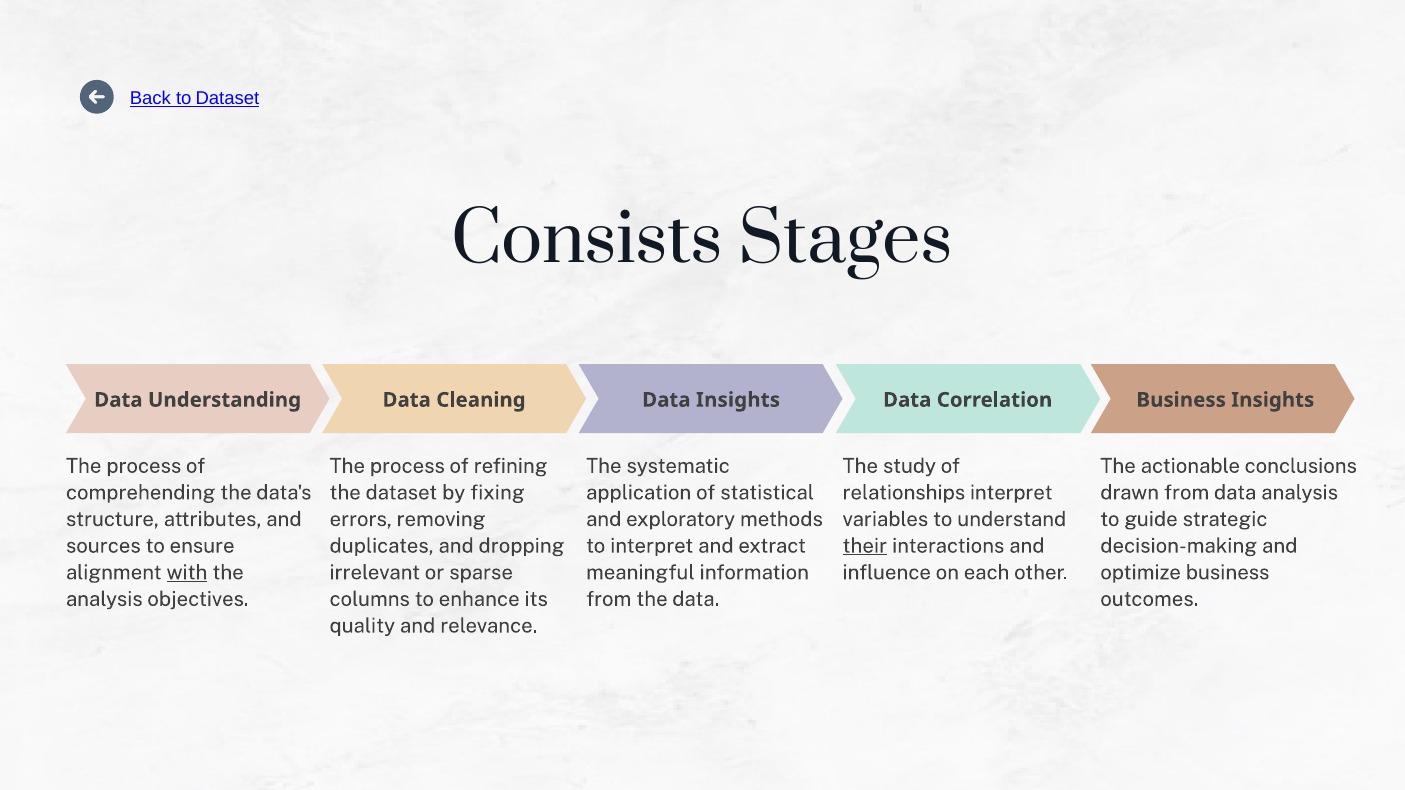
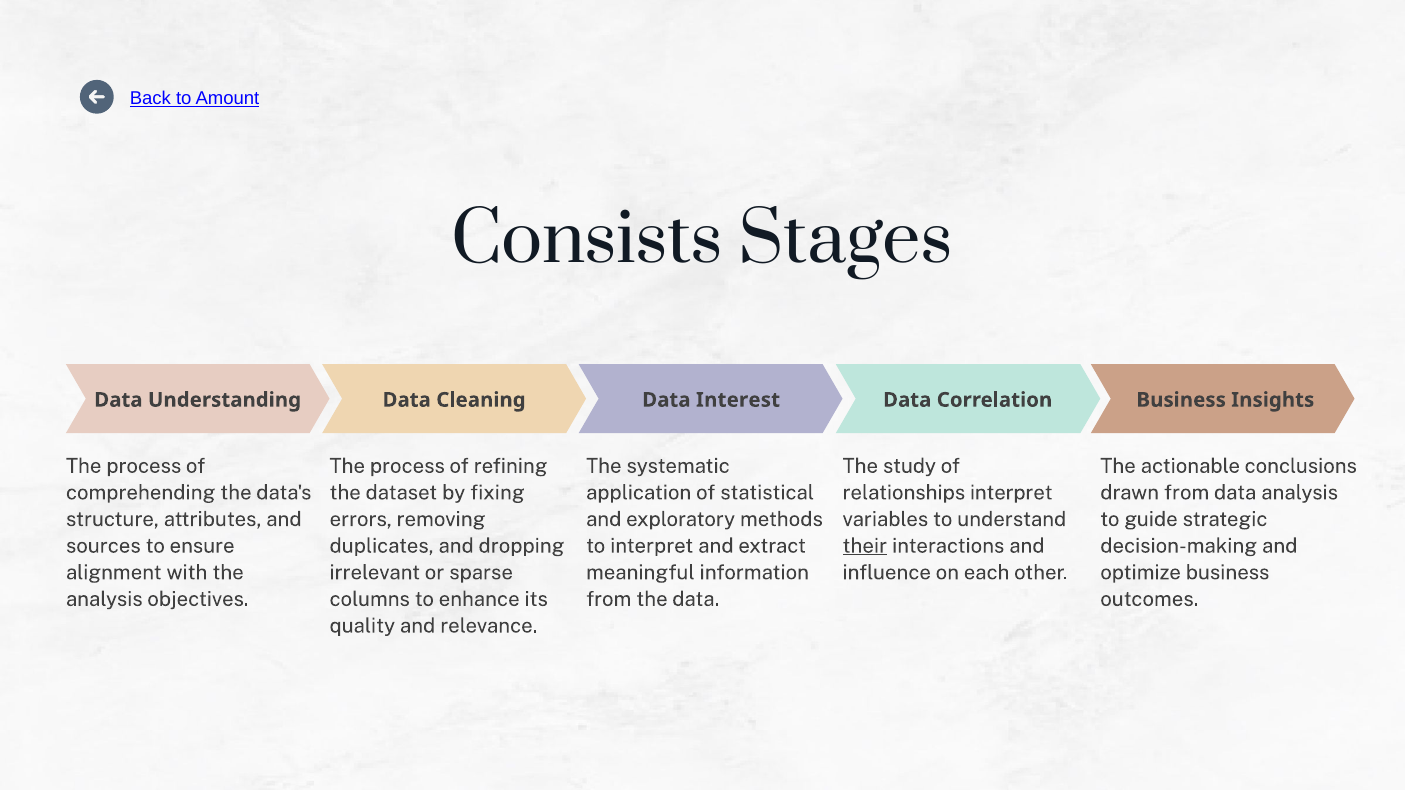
to Dataset: Dataset -> Amount
Data Insights: Insights -> Interest
with underline: present -> none
